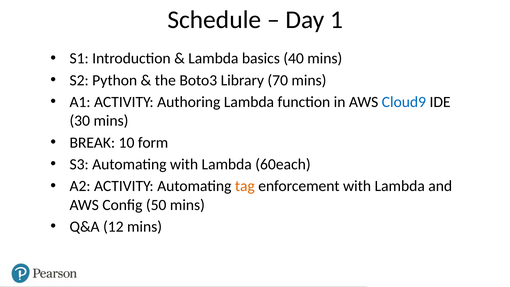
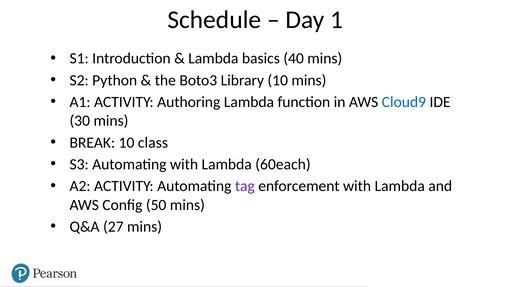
Library 70: 70 -> 10
form: form -> class
tag colour: orange -> purple
12: 12 -> 27
